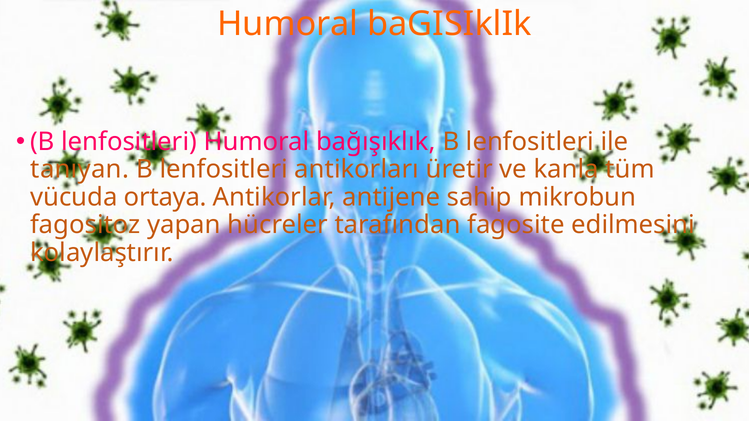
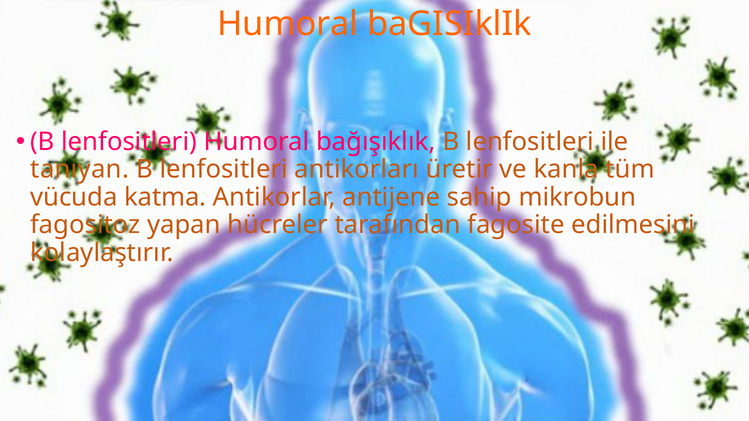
ortaya: ortaya -> katma
